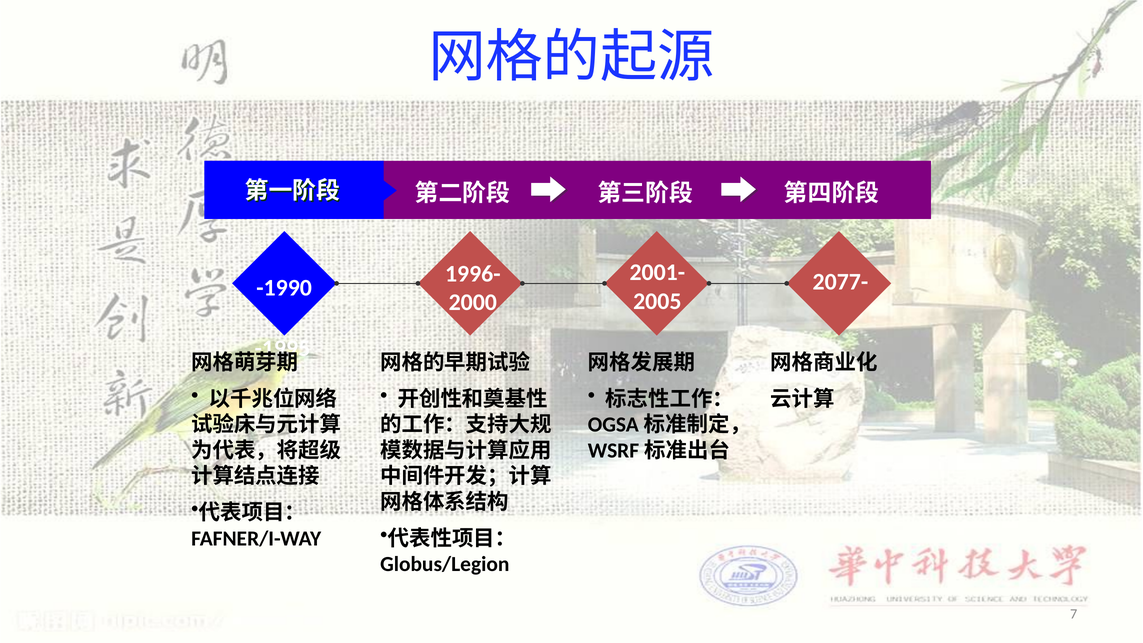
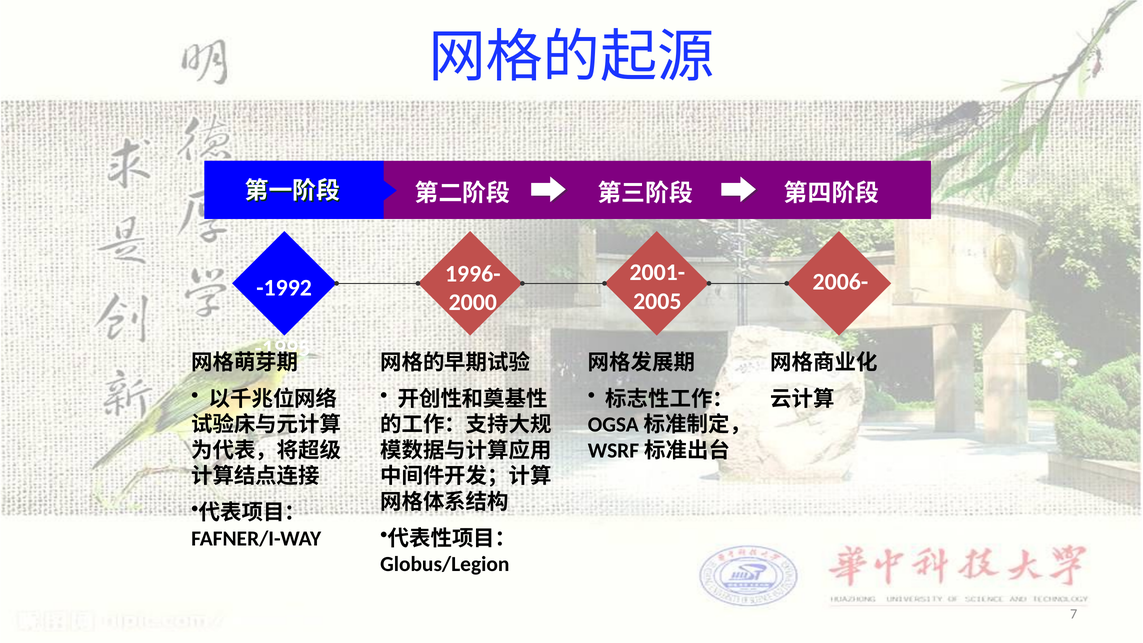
2077-: 2077- -> 2006-
-1990: -1990 -> -1992
